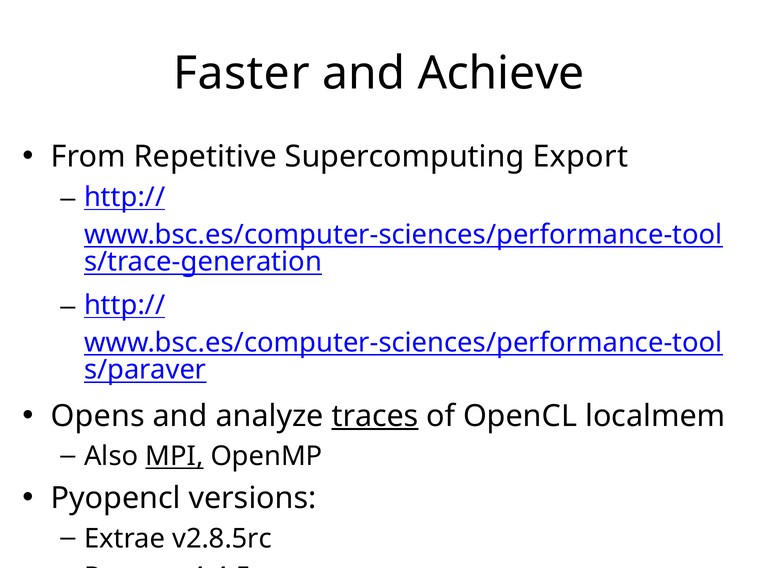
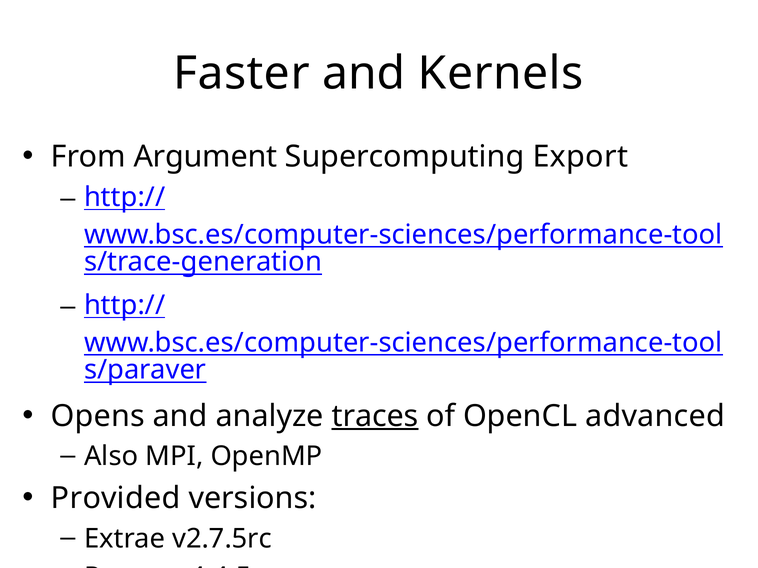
Achieve: Achieve -> Kernels
Repetitive: Repetitive -> Argument
localmem: localmem -> advanced
MPI underline: present -> none
Pyopencl: Pyopencl -> Provided
v2.8.5rc: v2.8.5rc -> v2.7.5rc
